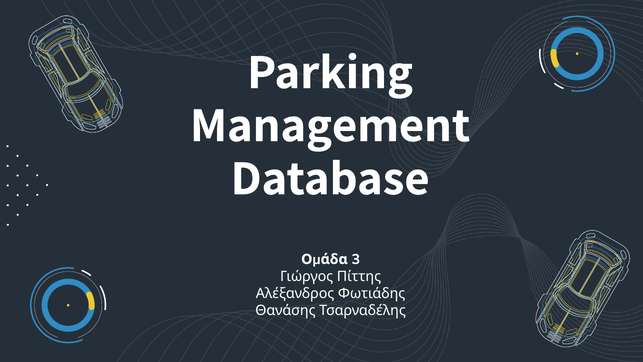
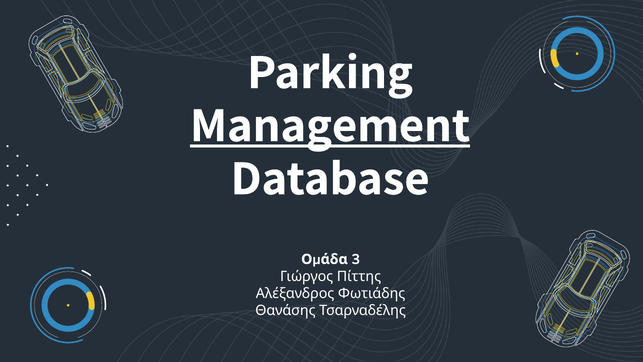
Management underline: none -> present
